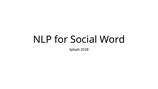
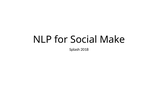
Word: Word -> Make
